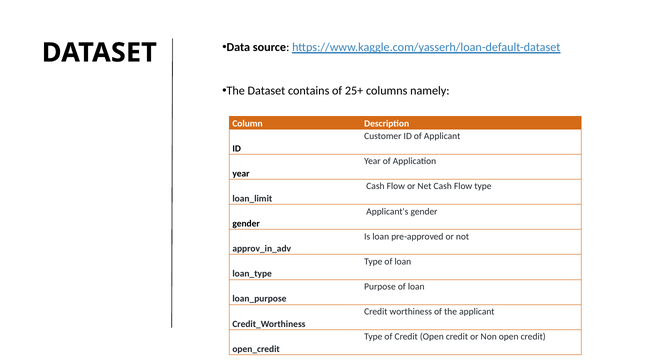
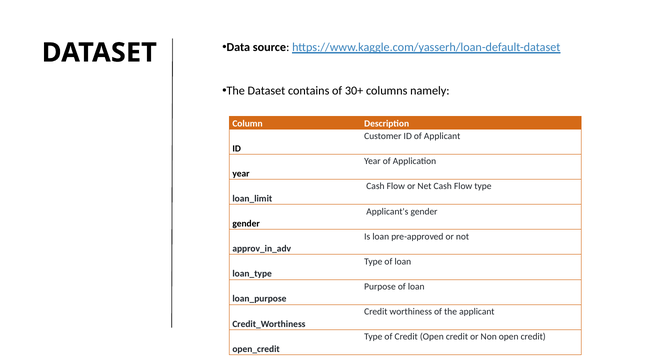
25+: 25+ -> 30+
